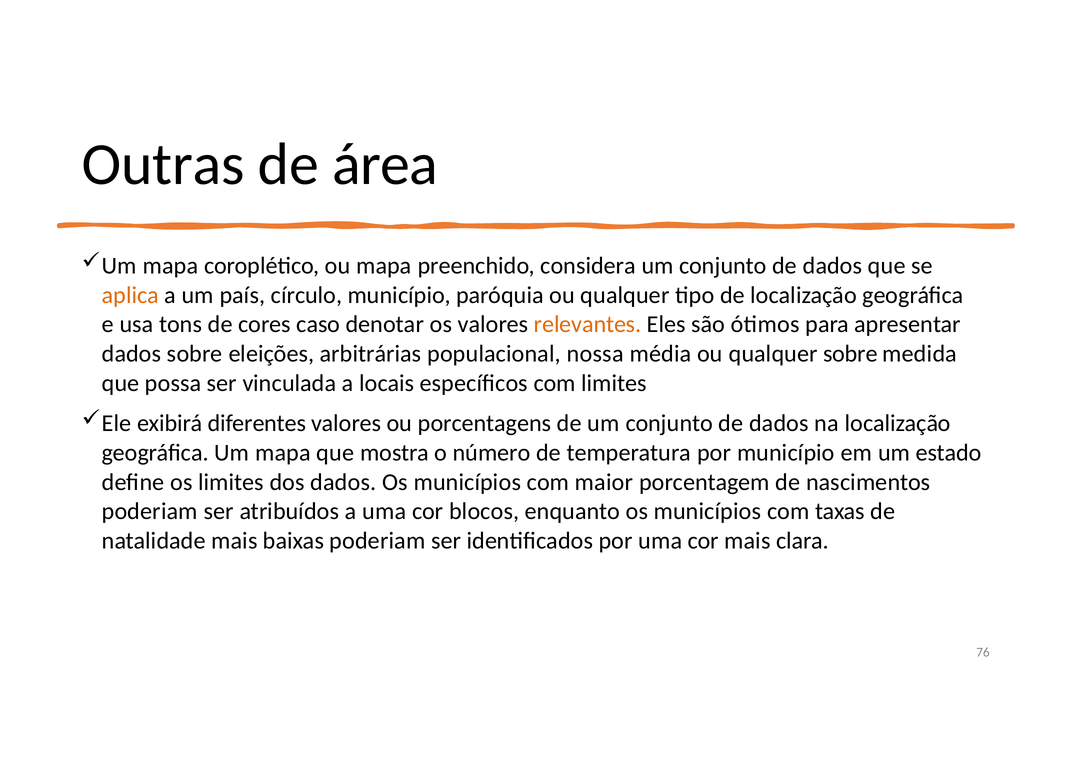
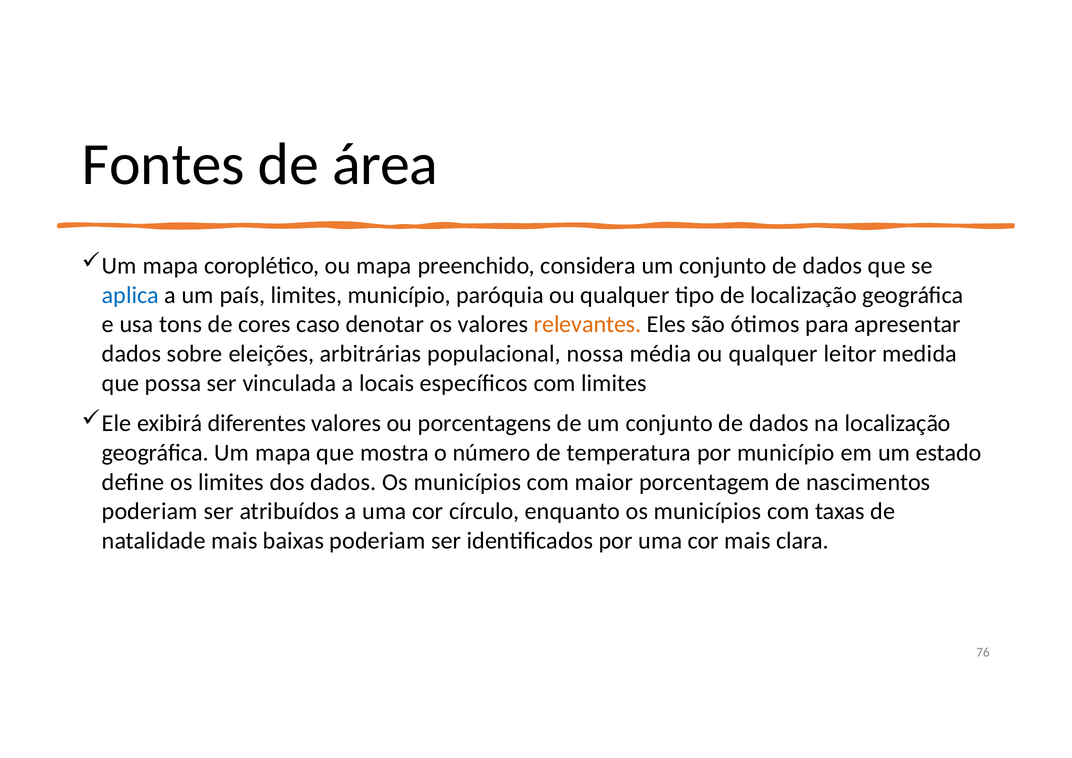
Outras: Outras -> Fontes
aplica colour: orange -> blue
país círculo: círculo -> limites
qualquer sobre: sobre -> leitor
blocos: blocos -> círculo
